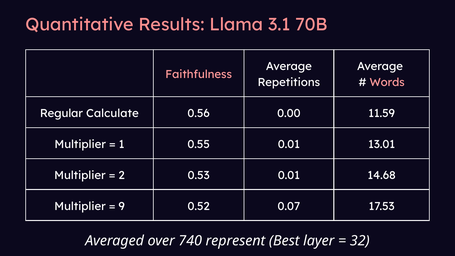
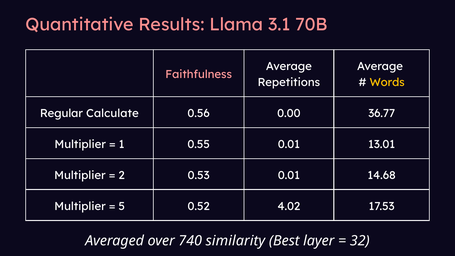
Words colour: pink -> yellow
11.59: 11.59 -> 36.77
9: 9 -> 5
0.07: 0.07 -> 4.02
represent: represent -> similarity
